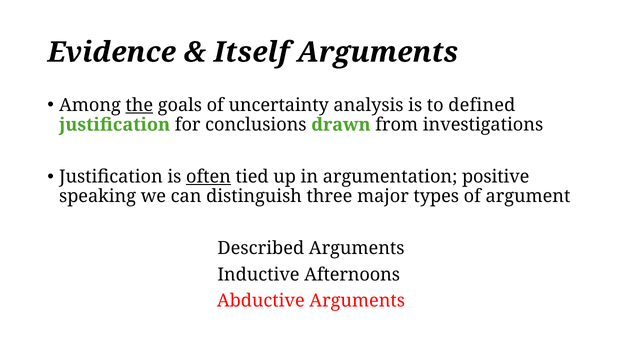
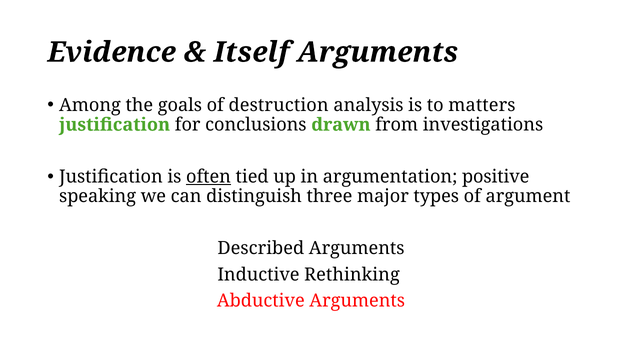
the underline: present -> none
uncertainty: uncertainty -> destruction
defined: defined -> matters
Afternoons: Afternoons -> Rethinking
